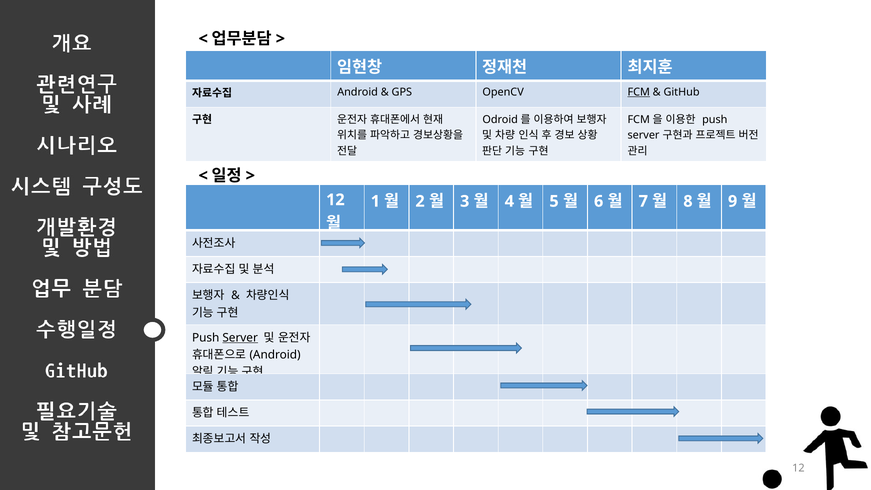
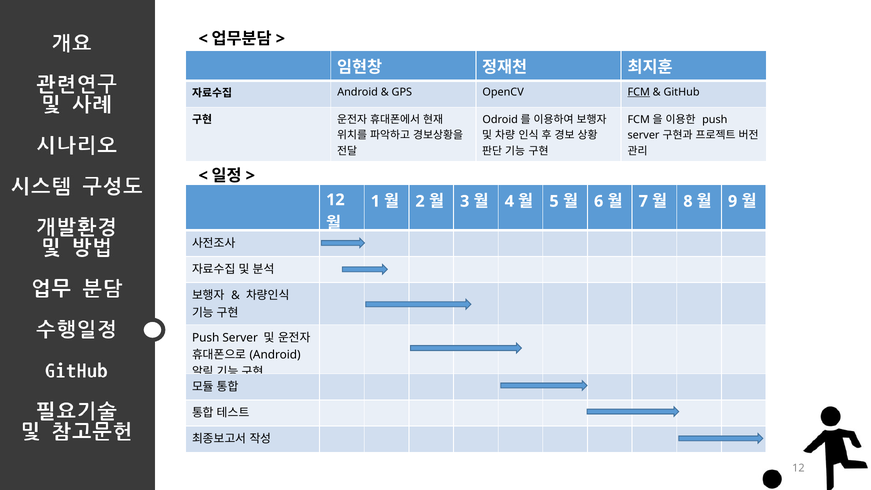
Server at (240, 338) underline: present -> none
